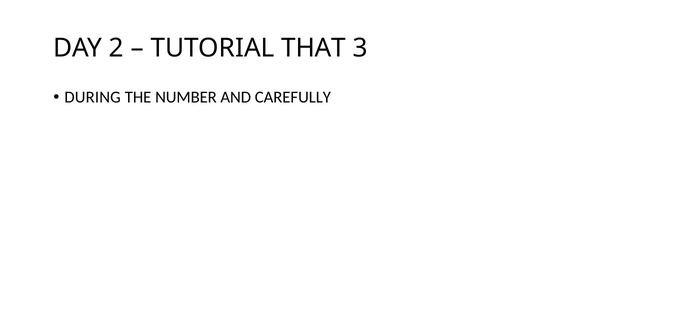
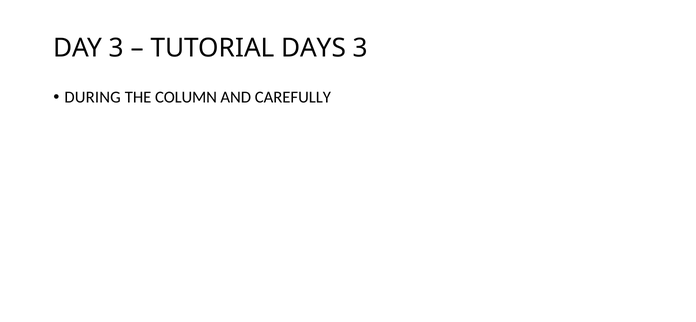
DAY 2: 2 -> 3
THAT: THAT -> DAYS
NUMBER: NUMBER -> COLUMN
